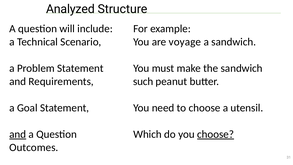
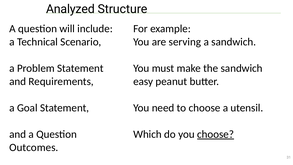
voyage: voyage -> serving
such: such -> easy
and at (18, 134) underline: present -> none
